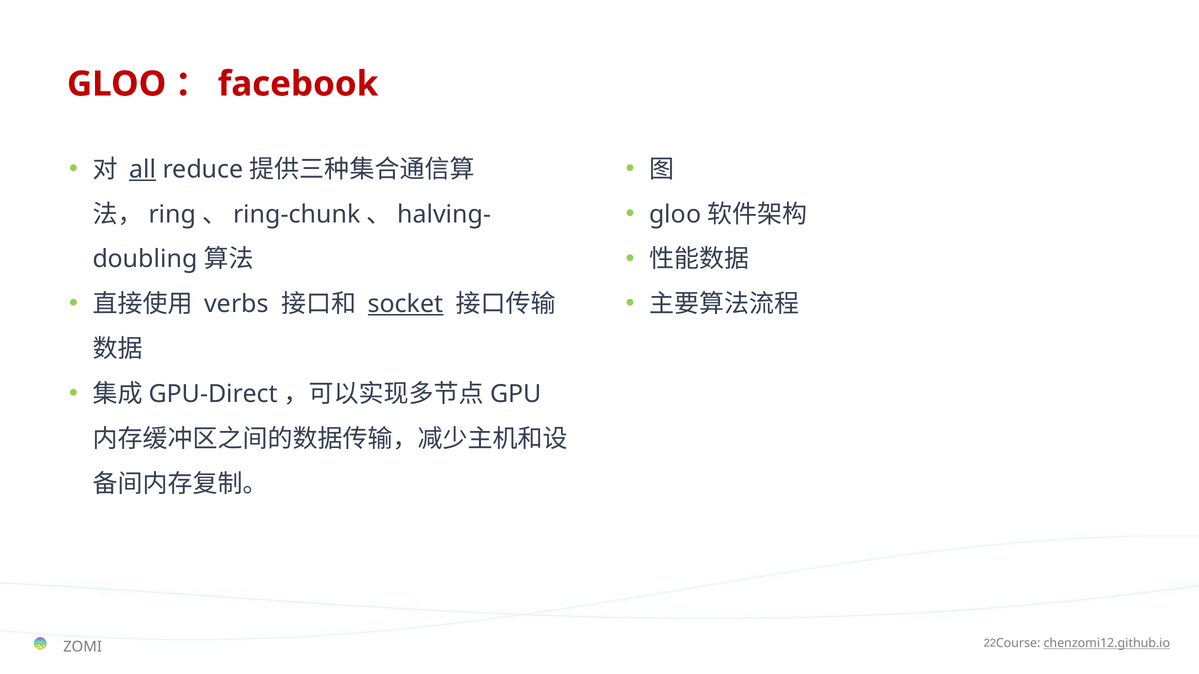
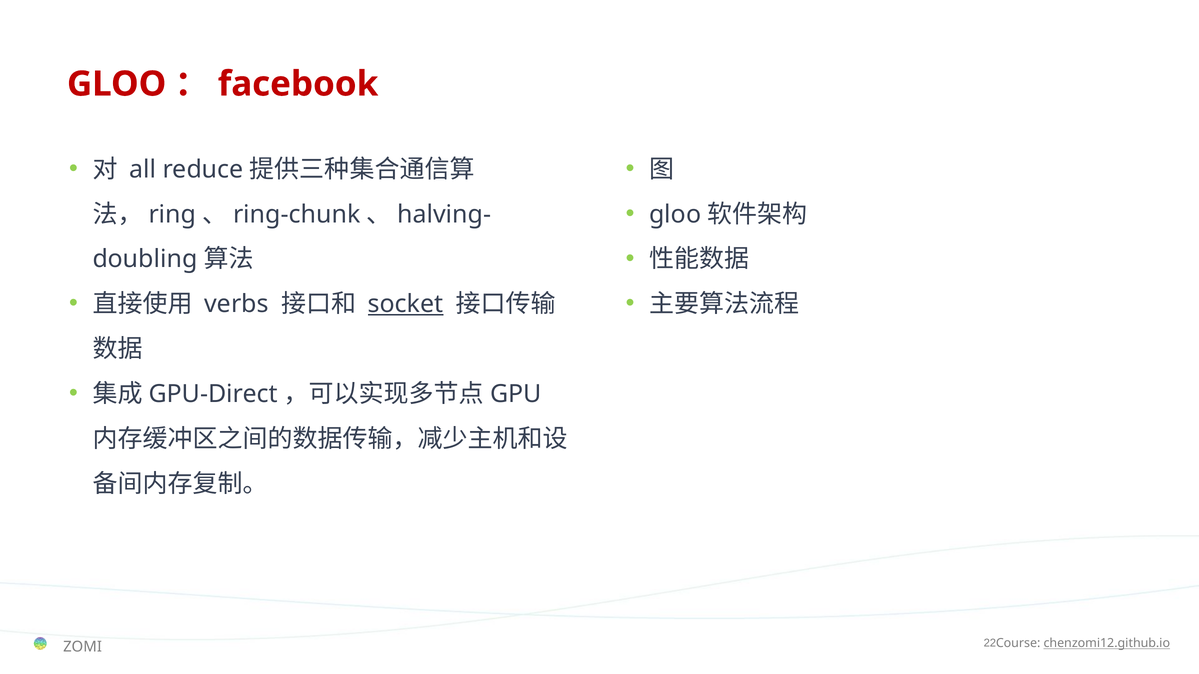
all underline: present -> none
